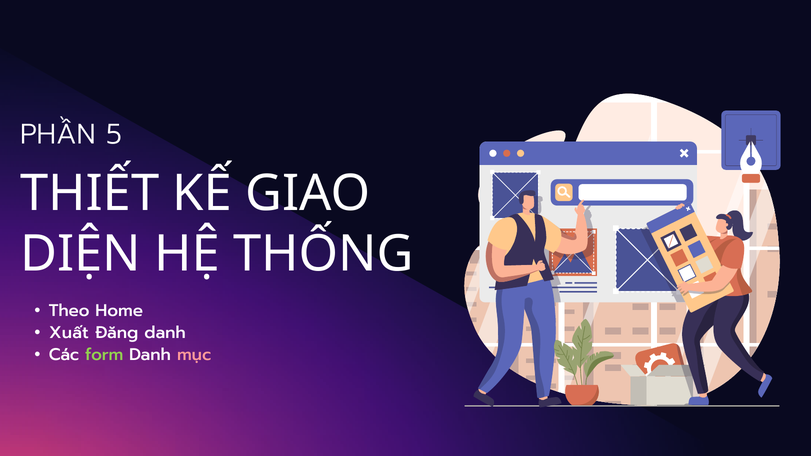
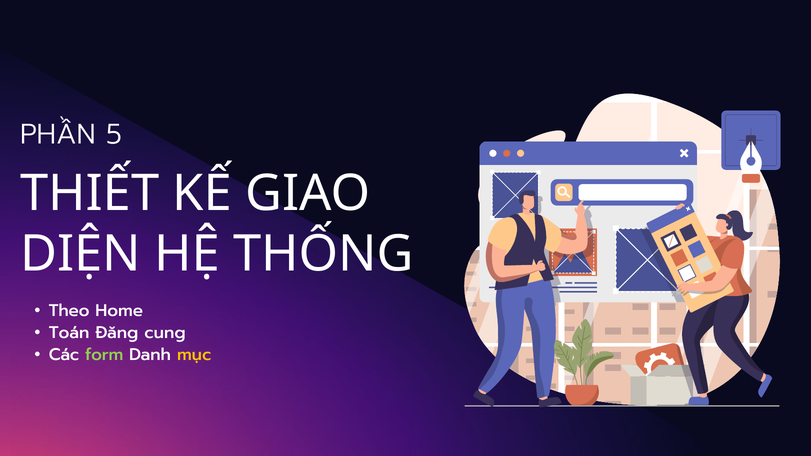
Xuất: Xuất -> Toán
Đăng danh: danh -> cung
mục colour: pink -> yellow
